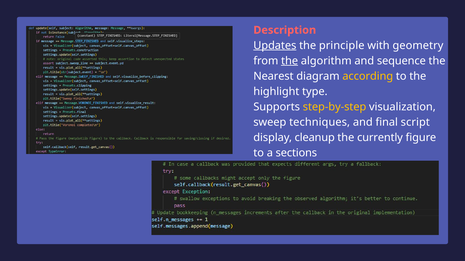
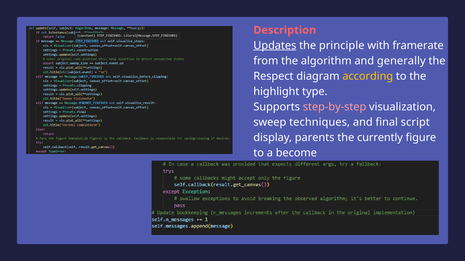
geometry: geometry -> framerate
the at (290, 61) underline: present -> none
sequence: sequence -> generally
Nearest: Nearest -> Respect
step-by-step colour: yellow -> pink
cleanup: cleanup -> parents
sections: sections -> become
